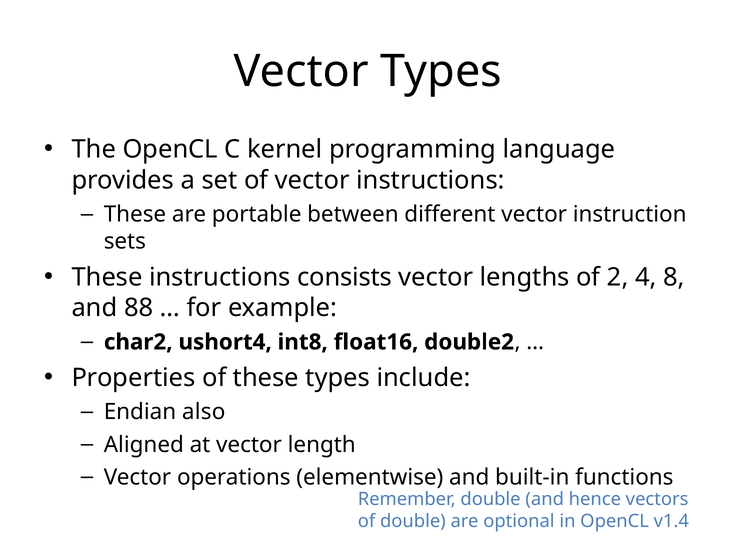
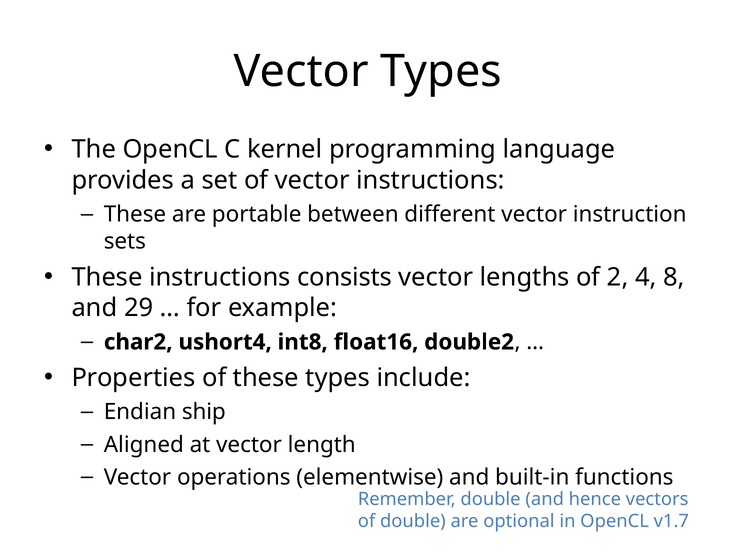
88: 88 -> 29
also: also -> ship
v1.4: v1.4 -> v1.7
